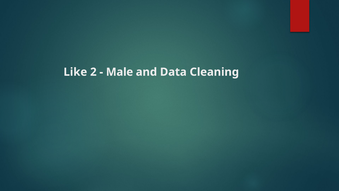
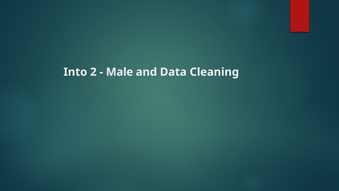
Like: Like -> Into
